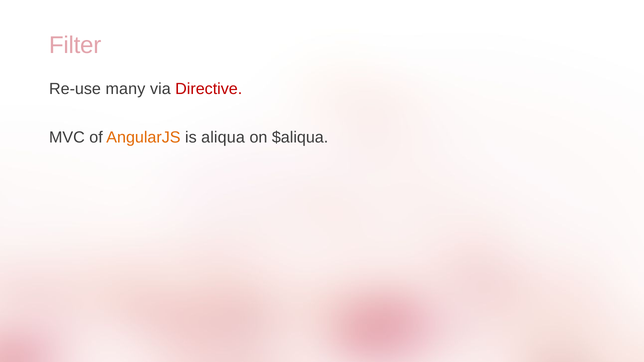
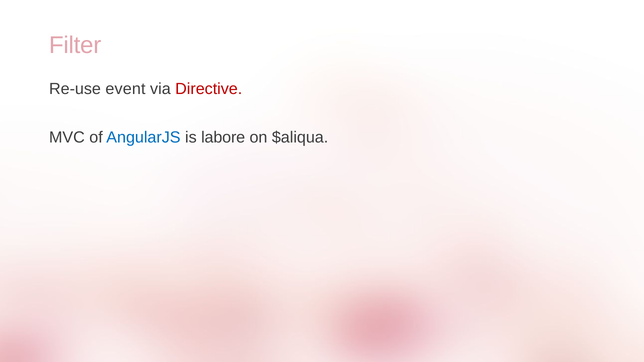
many: many -> event
AngularJS colour: orange -> blue
aliqua: aliqua -> labore
